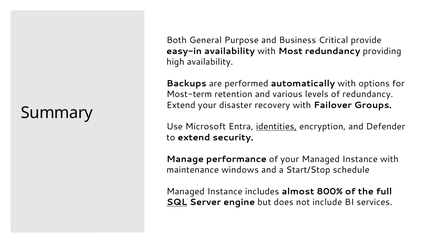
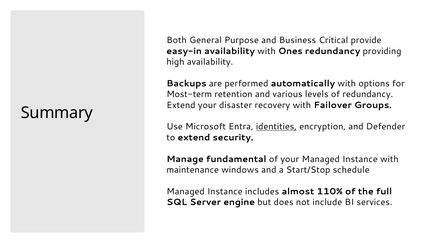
Most: Most -> Ones
performance: performance -> fundamental
800%: 800% -> 110%
SQL underline: present -> none
